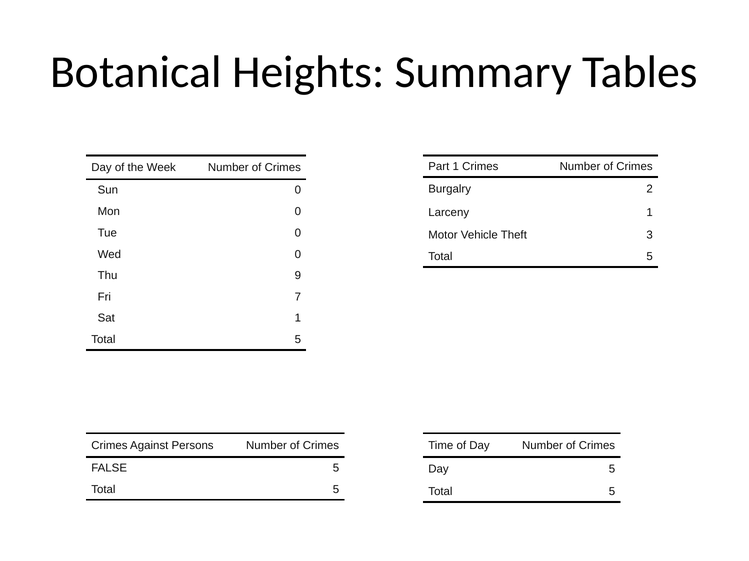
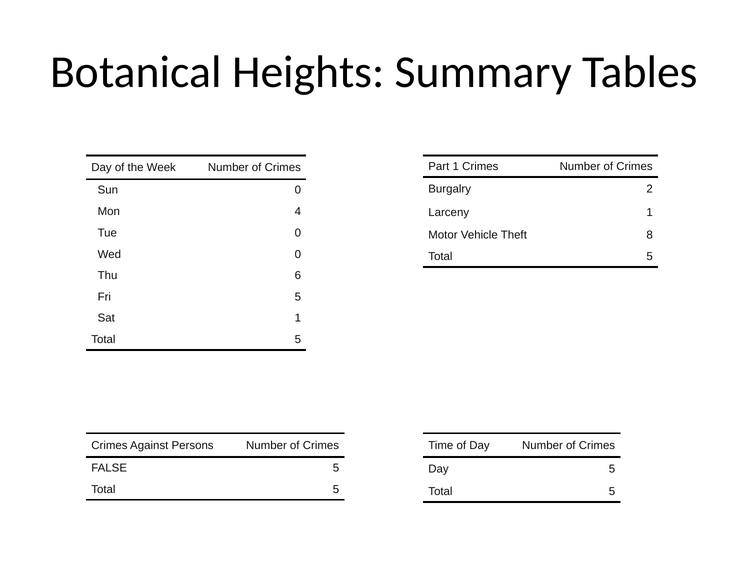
Mon 0: 0 -> 4
3: 3 -> 8
9: 9 -> 6
Fri 7: 7 -> 5
